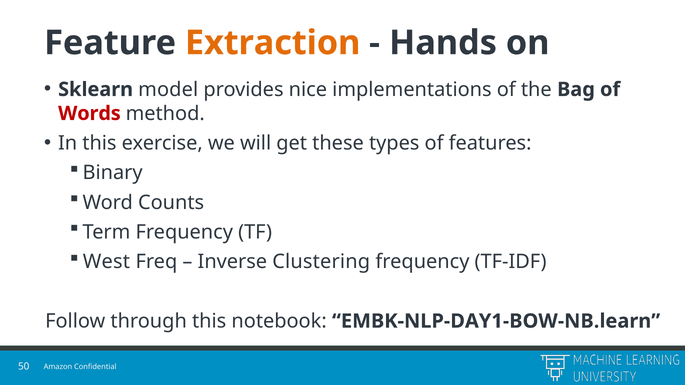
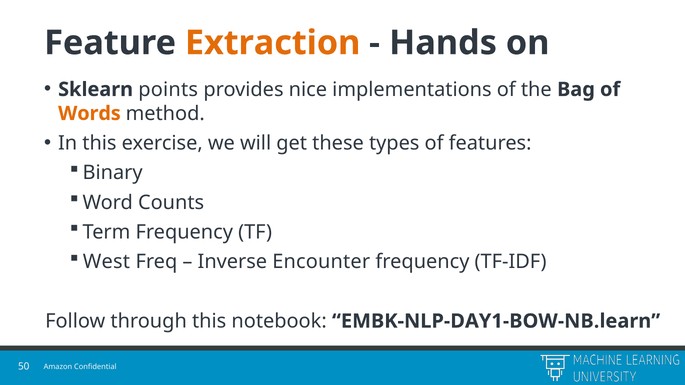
model: model -> points
Words colour: red -> orange
Clustering: Clustering -> Encounter
